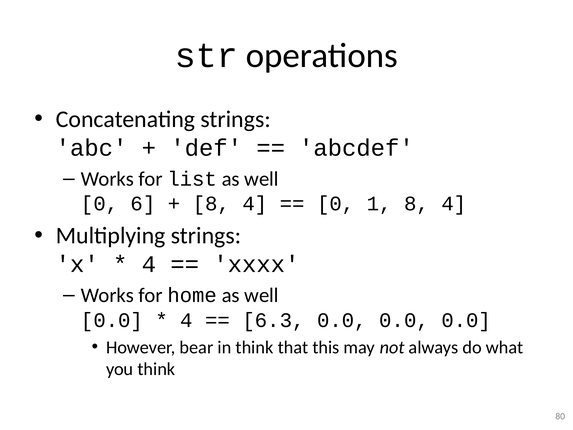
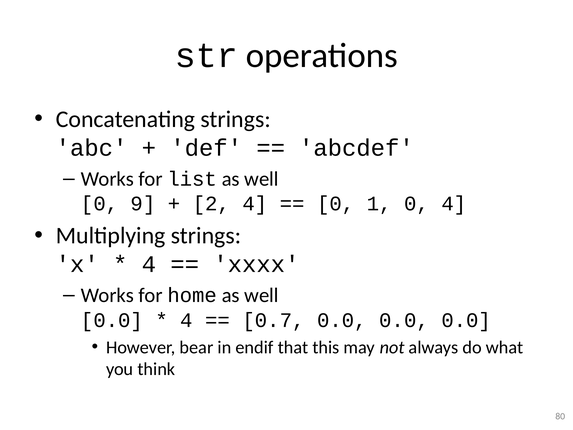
6: 6 -> 9
8 at (211, 204): 8 -> 2
1 8: 8 -> 0
6.3: 6.3 -> 0.7
in think: think -> endif
